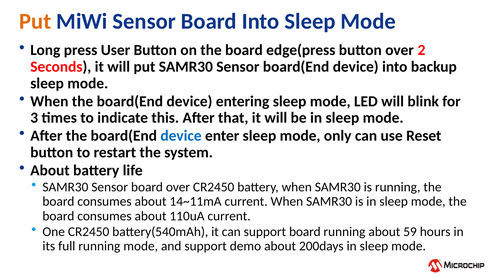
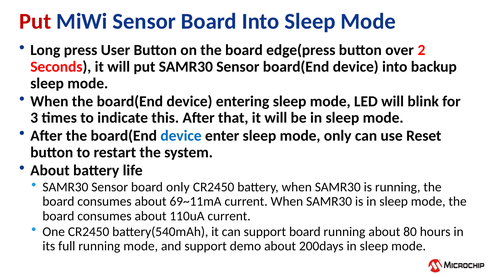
Put at (35, 21) colour: orange -> red
board over: over -> only
14~11mA: 14~11mA -> 69~11mA
59: 59 -> 80
